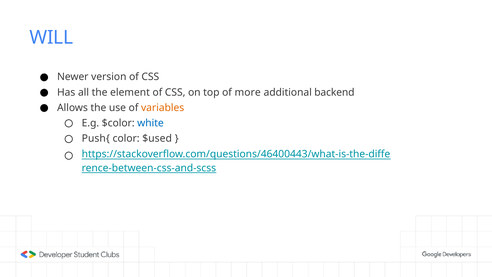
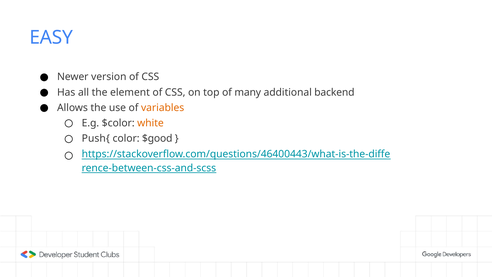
WILL: WILL -> EASY
more: more -> many
white colour: blue -> orange
$used: $used -> $good
